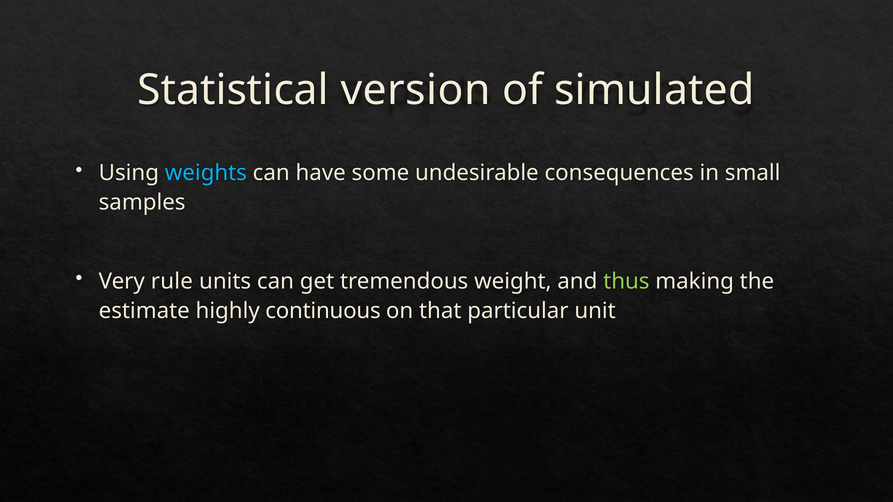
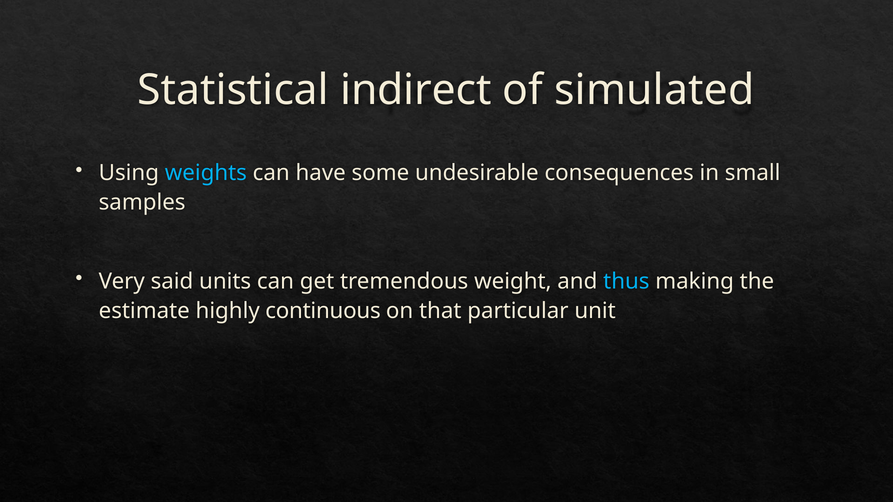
version: version -> indirect
rule: rule -> said
thus colour: light green -> light blue
